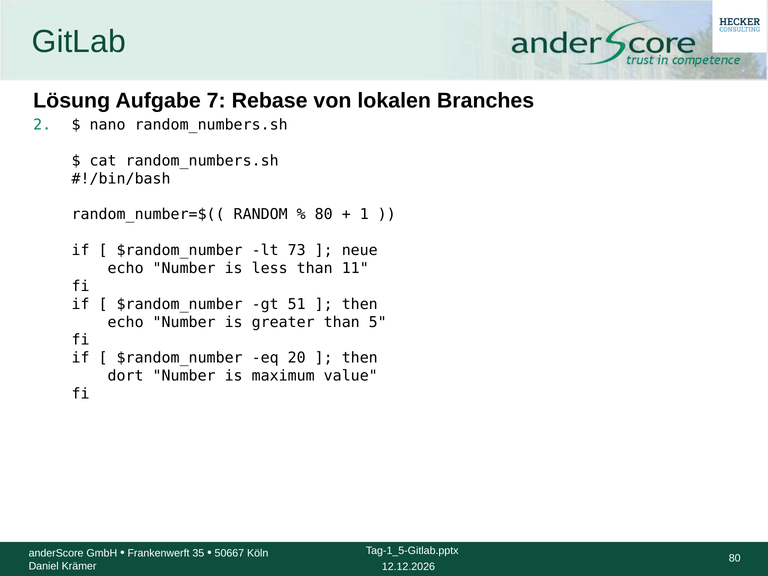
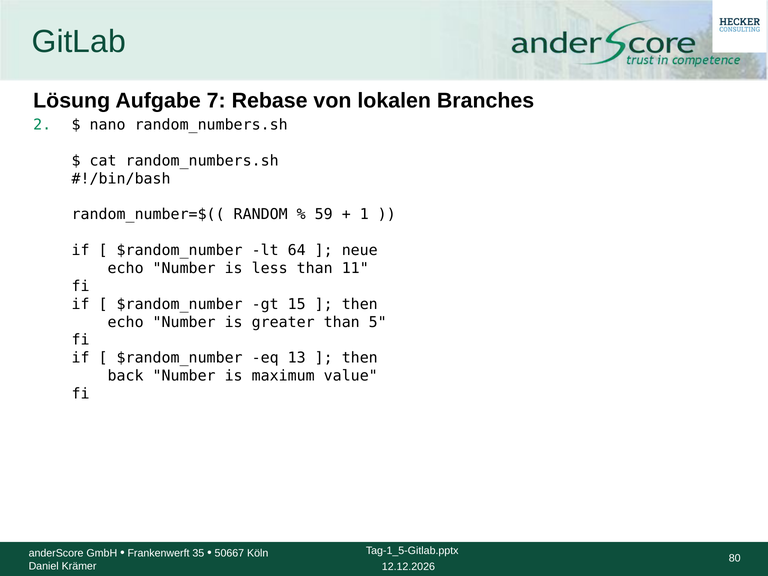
80 at (324, 215): 80 -> 59
73: 73 -> 64
51: 51 -> 15
20: 20 -> 13
dort: dort -> back
